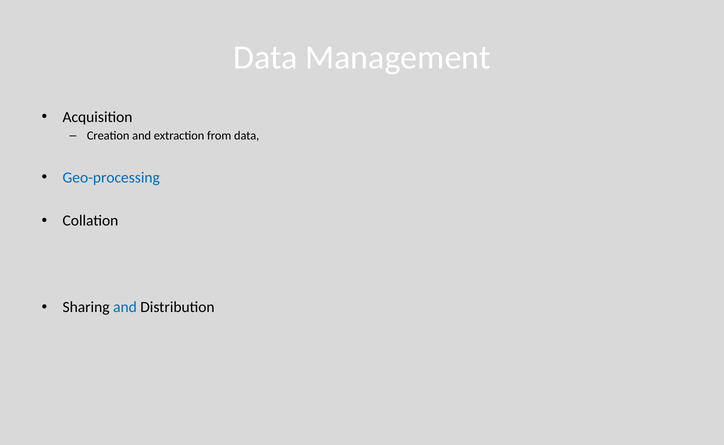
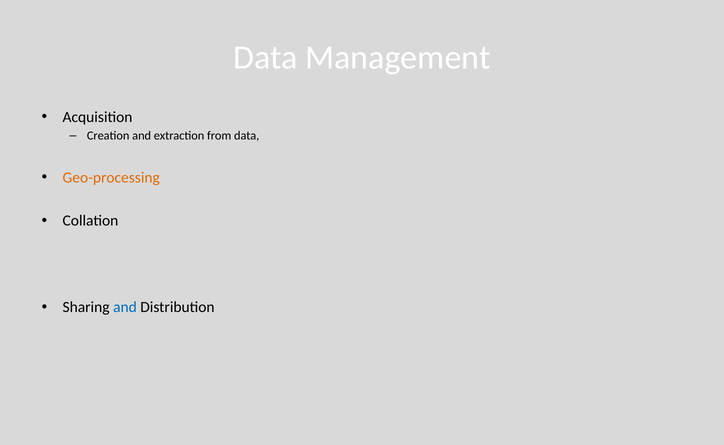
Geo-processing colour: blue -> orange
